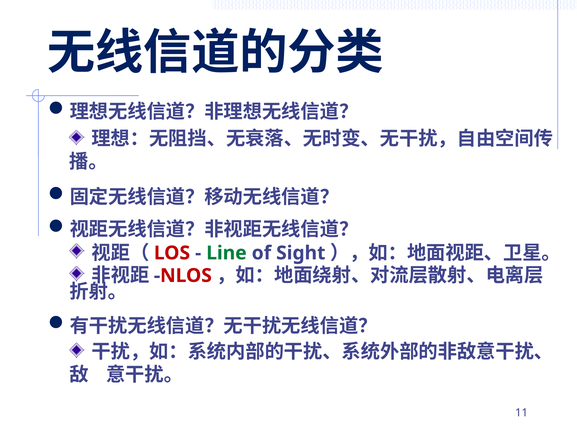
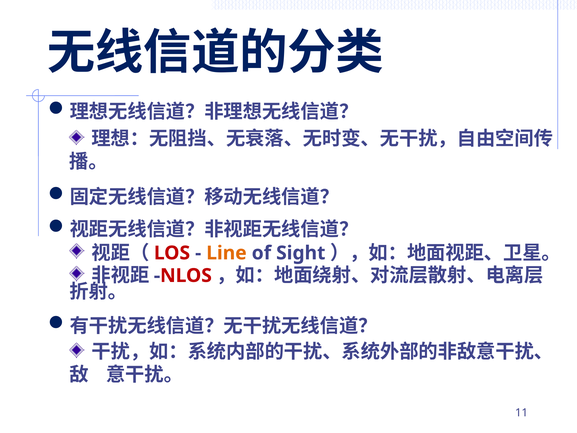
Line colour: green -> orange
